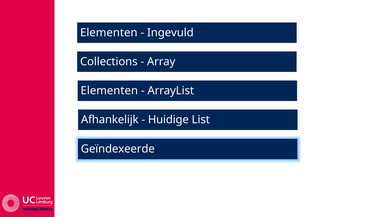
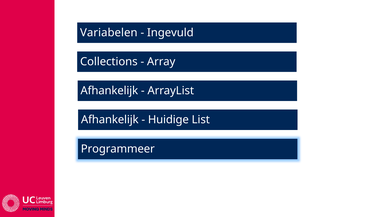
Elementen at (109, 33): Elementen -> Variabelen
Elementen at (109, 91): Elementen -> Afhankelijk
Geïndexeerde: Geïndexeerde -> Programmeer
